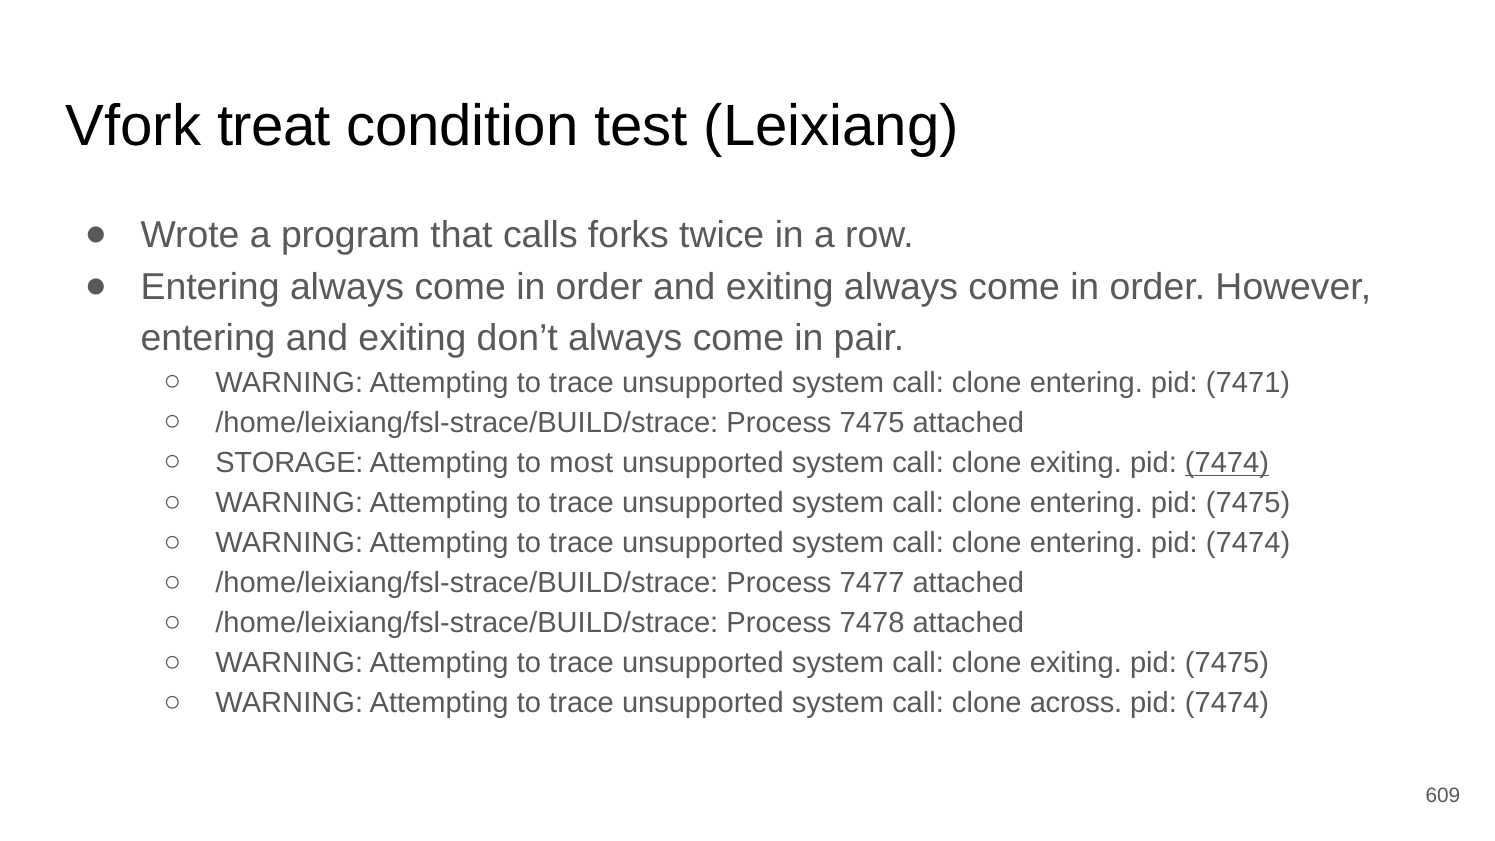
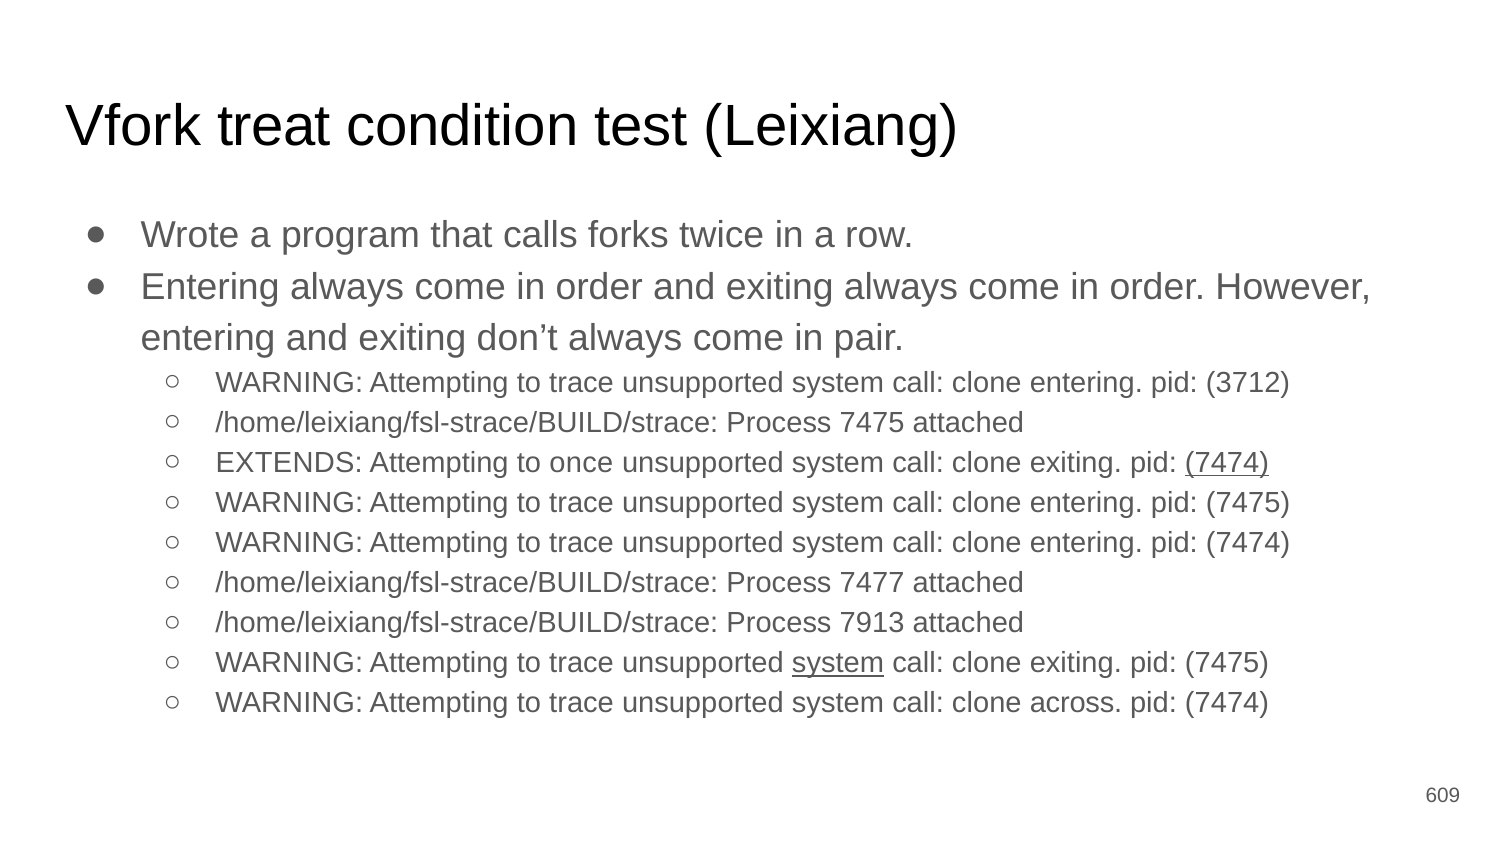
7471: 7471 -> 3712
STORAGE: STORAGE -> EXTENDS
most: most -> once
7478: 7478 -> 7913
system at (838, 663) underline: none -> present
